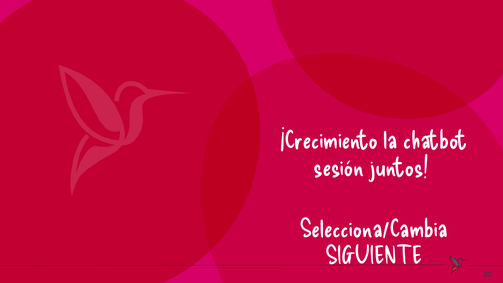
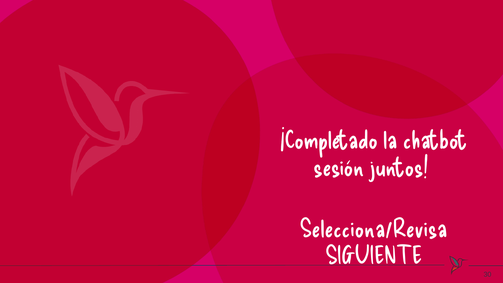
¡Crecimiento: ¡Crecimiento -> ¡Completado
Selecciona/Cambia: Selecciona/Cambia -> Selecciona/Revisa
